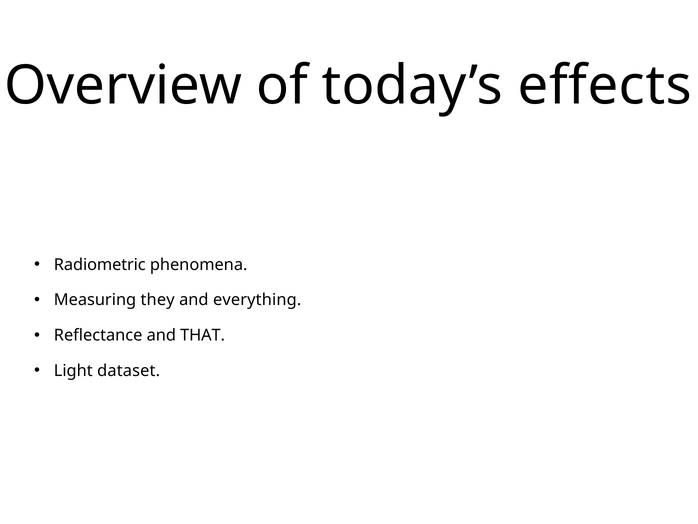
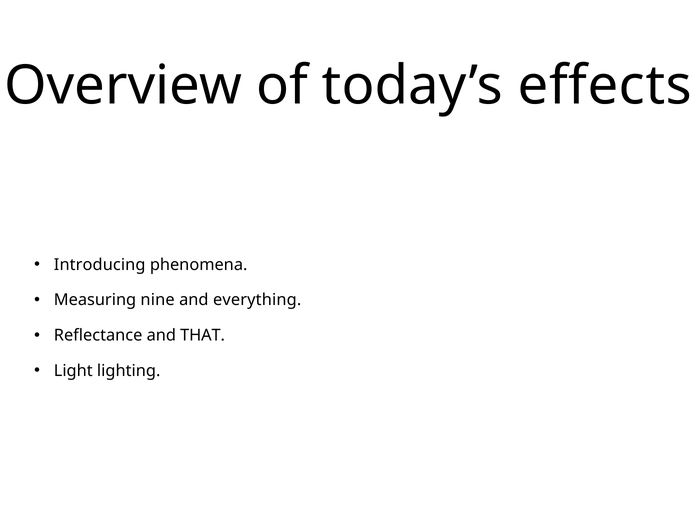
Radiometric: Radiometric -> Introducing
they: they -> nine
dataset: dataset -> lighting
